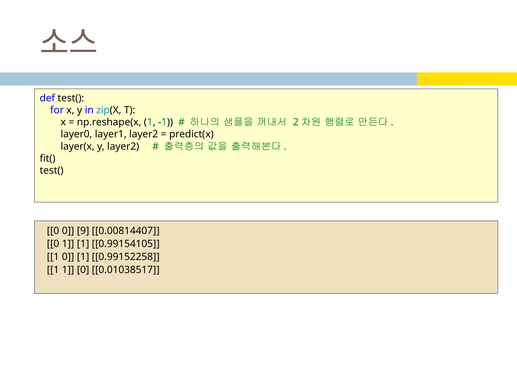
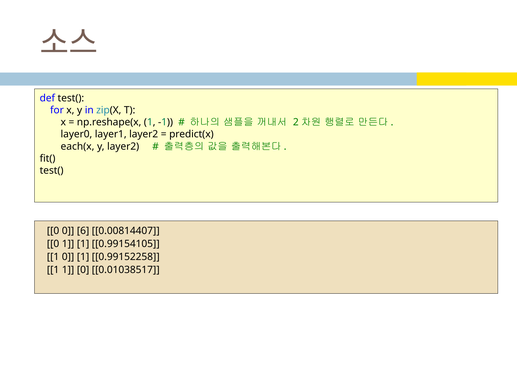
layer(x: layer(x -> each(x
9: 9 -> 6
